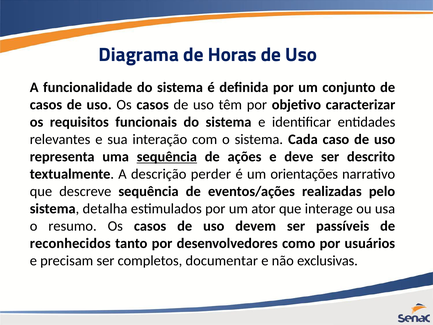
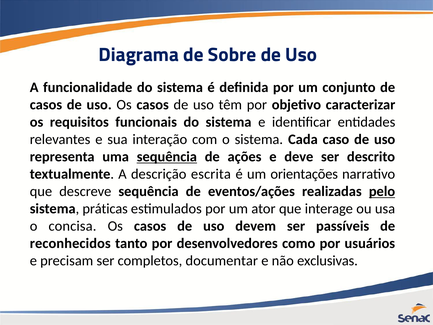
Horas: Horas -> Sobre
perder: perder -> escrita
pelo underline: none -> present
detalha: detalha -> práticas
resumo: resumo -> concisa
